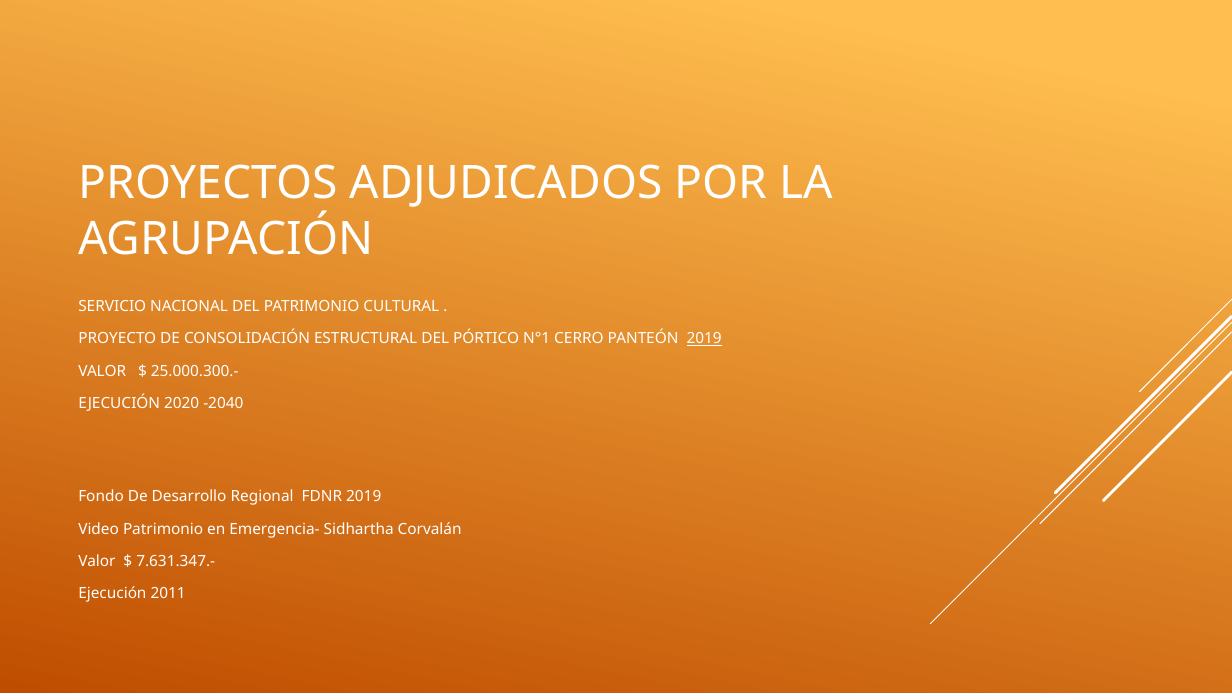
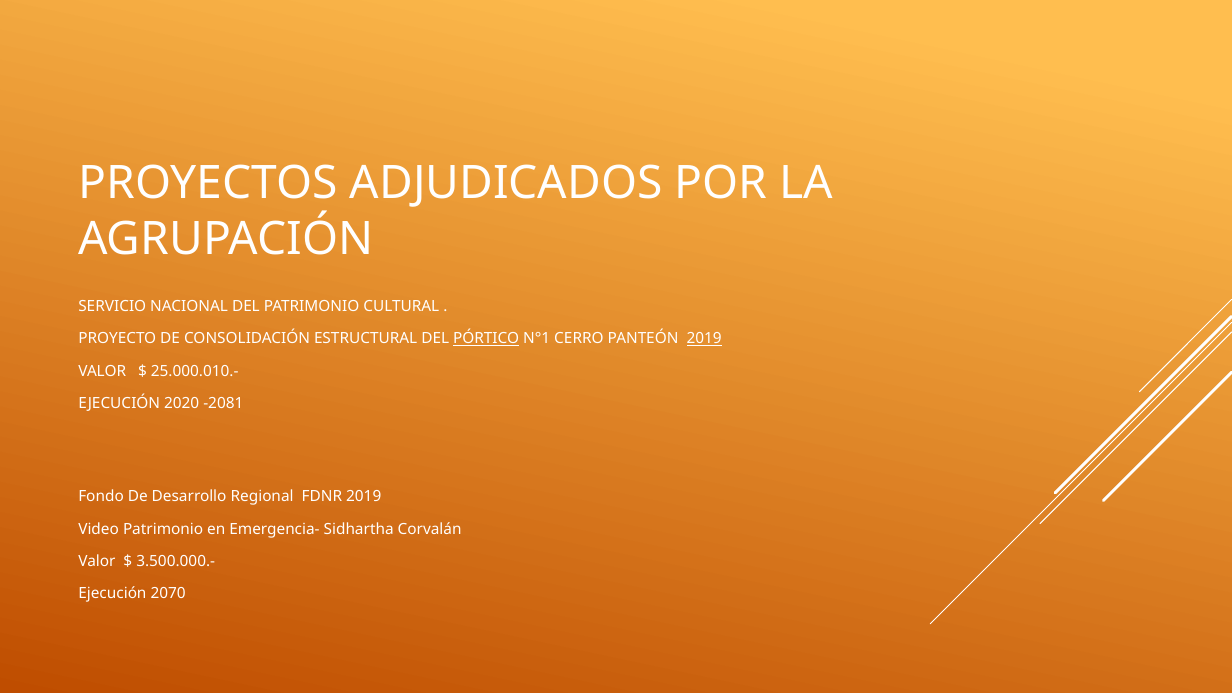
PÓRTICO underline: none -> present
25.000.300.-: 25.000.300.- -> 25.000.010.-
-2040: -2040 -> -2081
7.631.347.-: 7.631.347.- -> 3.500.000.-
2011: 2011 -> 2070
